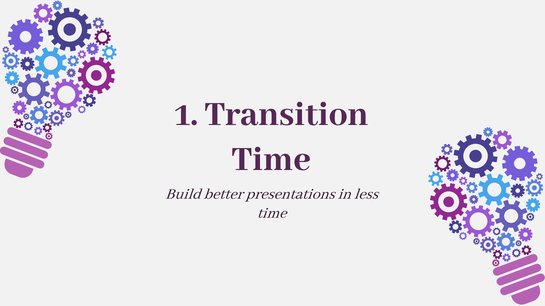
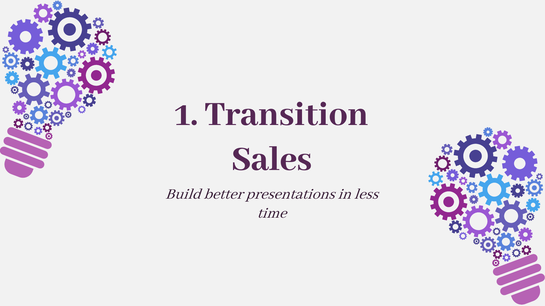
Time at (271, 158): Time -> Sales
